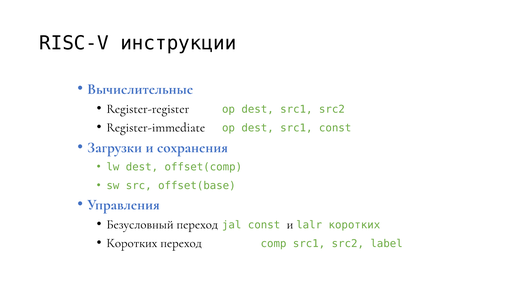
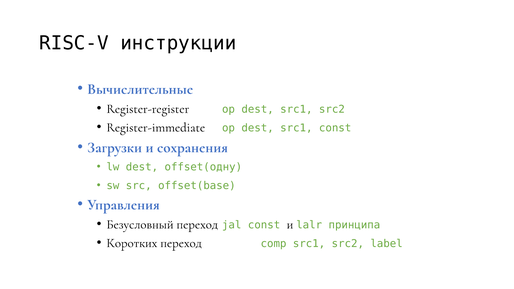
offset(comp: offset(comp -> offset(одну
lalr коротких: коротких -> принципа
